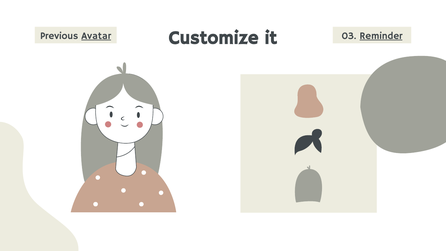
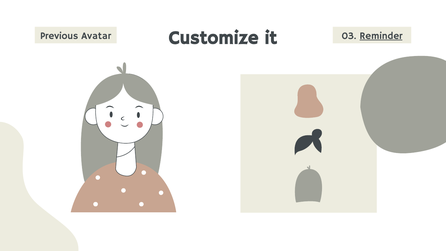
Avatar underline: present -> none
